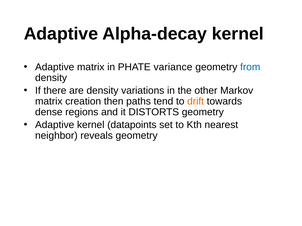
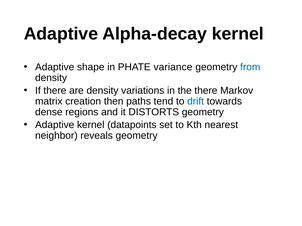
Adaptive matrix: matrix -> shape
the other: other -> there
drift colour: orange -> blue
